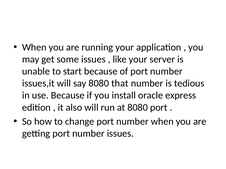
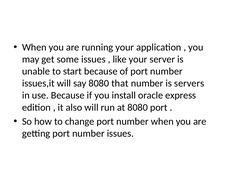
tedious: tedious -> servers
